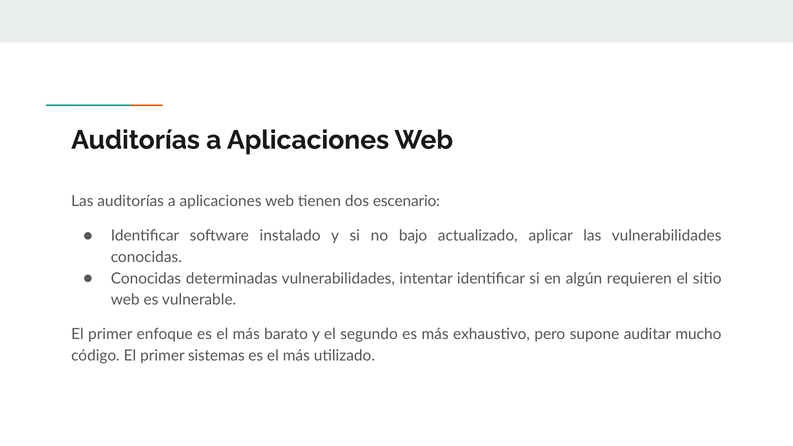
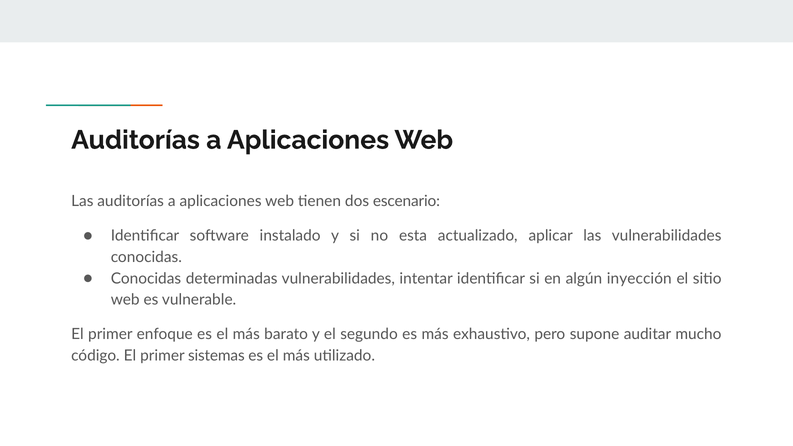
bajo: bajo -> esta
requieren: requieren -> inyección
